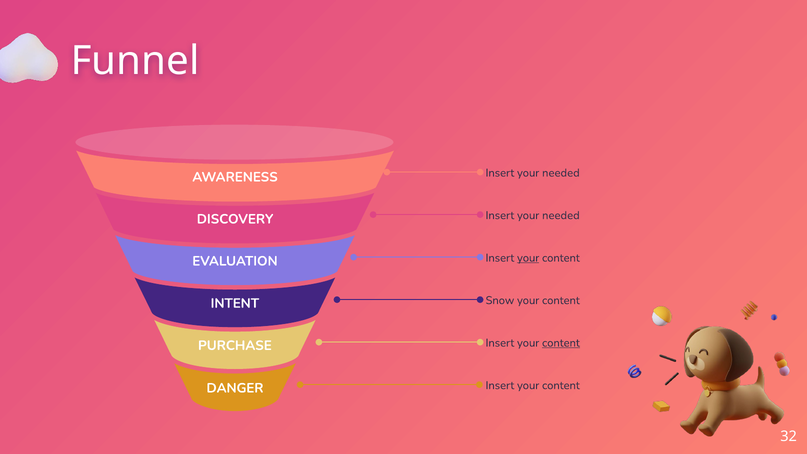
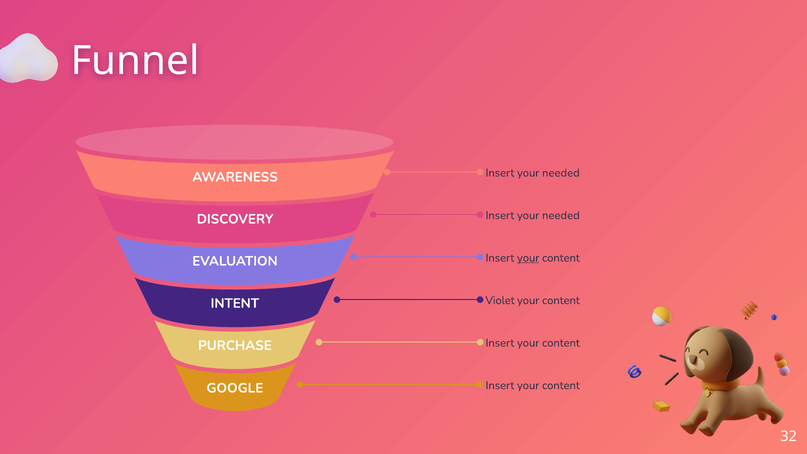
Snow: Snow -> Violet
content at (561, 343) underline: present -> none
DANGER: DANGER -> GOOGLE
